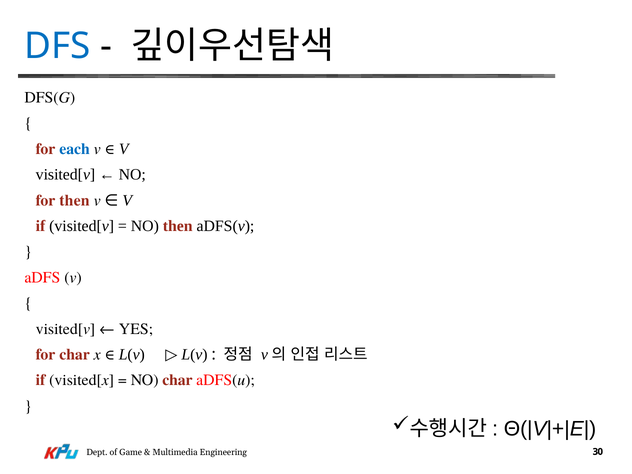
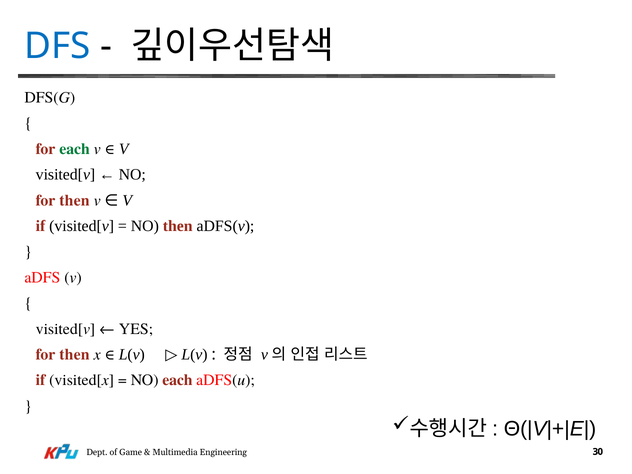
each at (75, 149) colour: blue -> green
char at (75, 355): char -> then
NO char: char -> each
